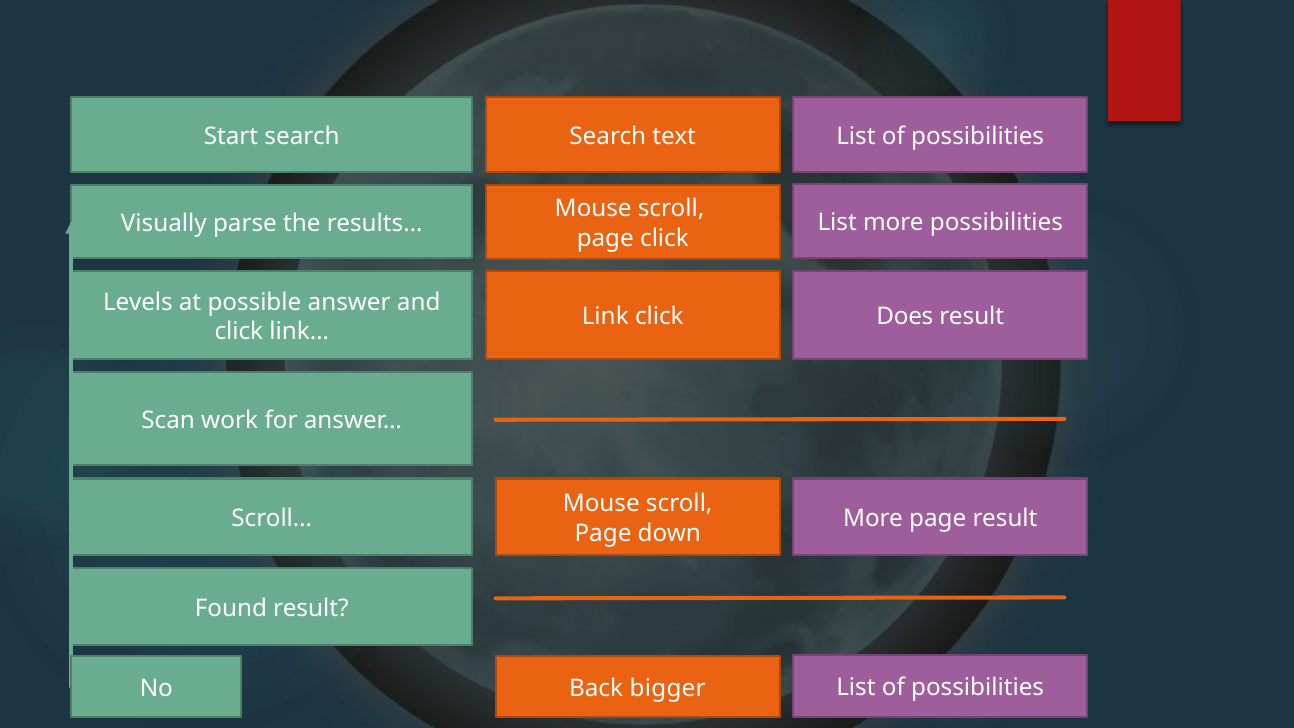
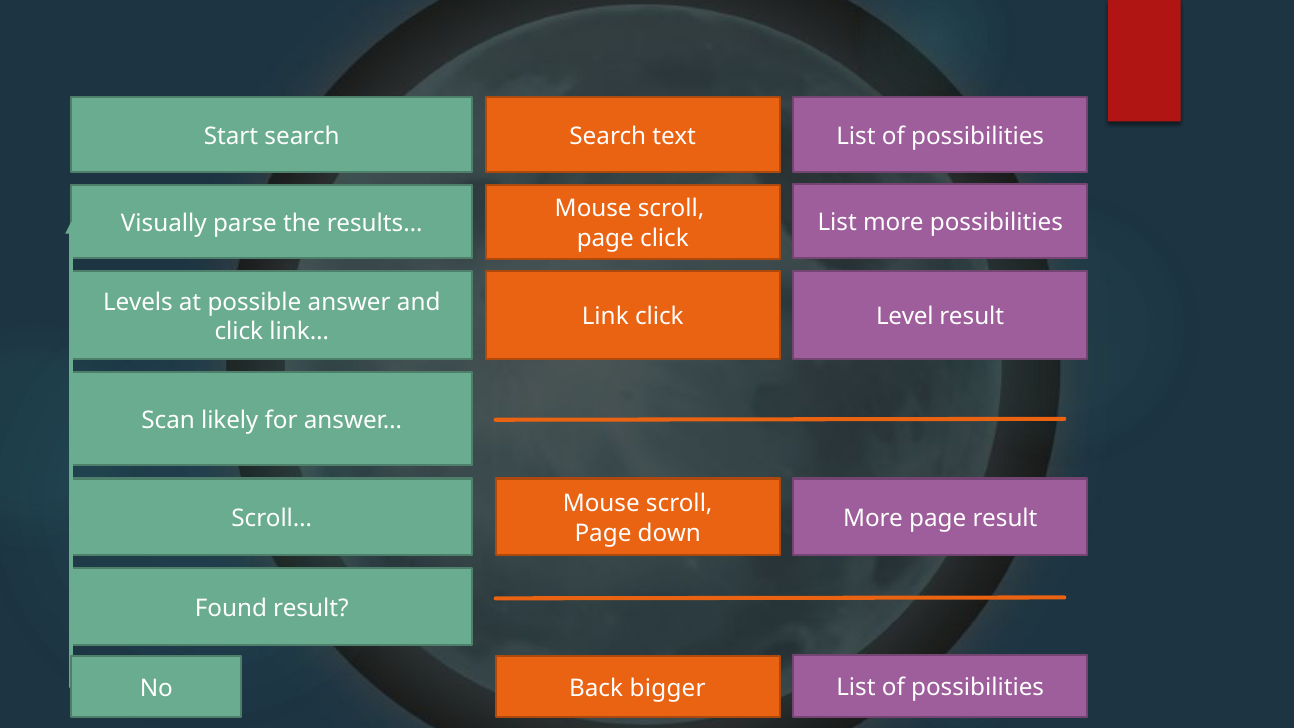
Does: Does -> Level
work: work -> likely
